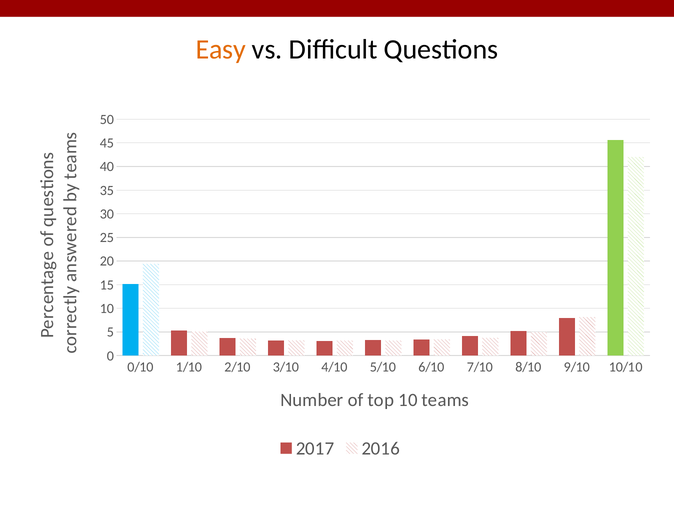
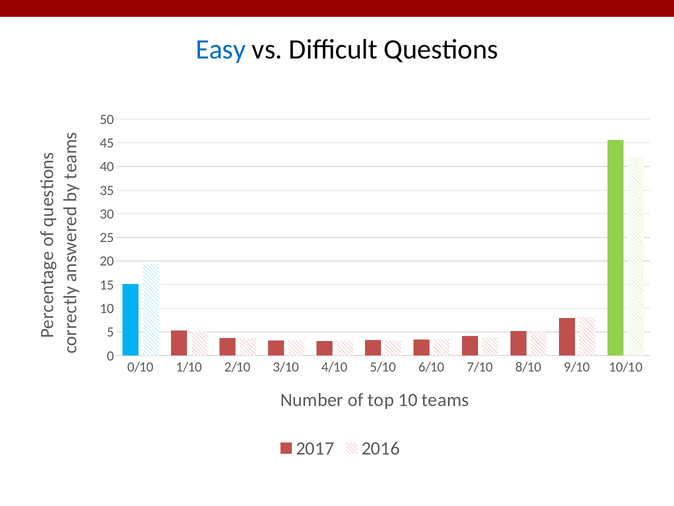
Easy colour: orange -> blue
